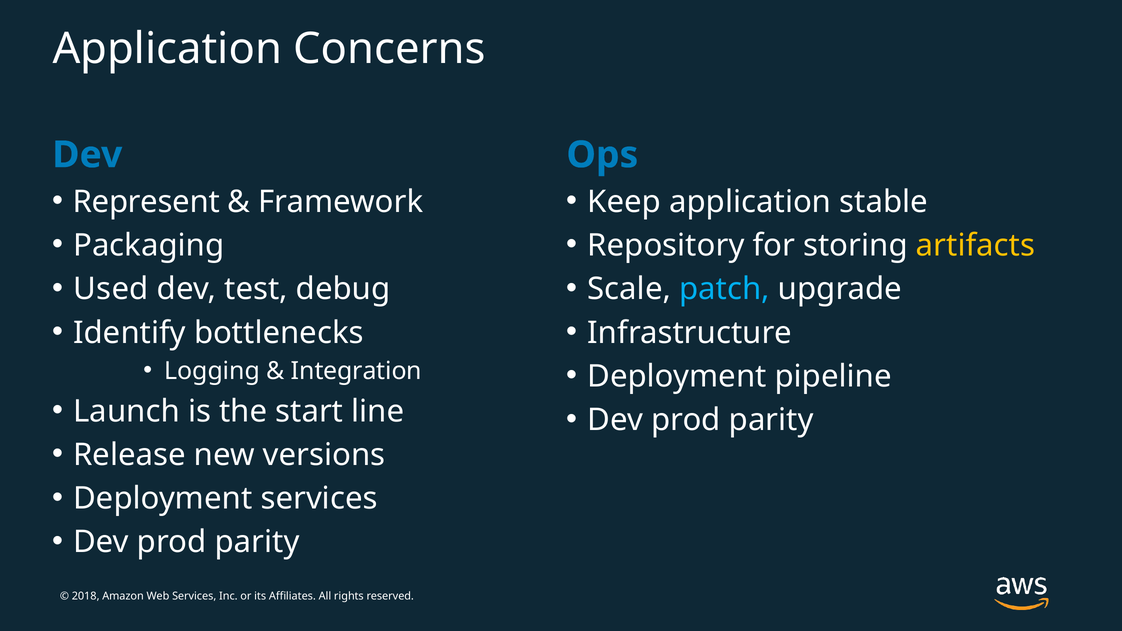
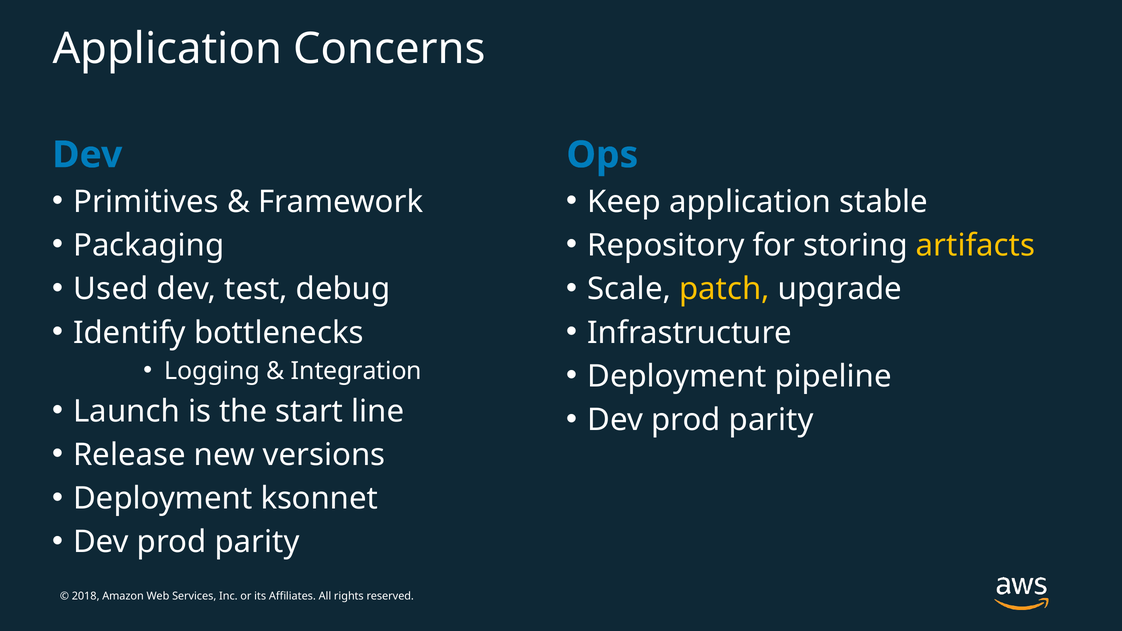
Represent: Represent -> Primitives
patch colour: light blue -> yellow
Deployment services: services -> ksonnet
